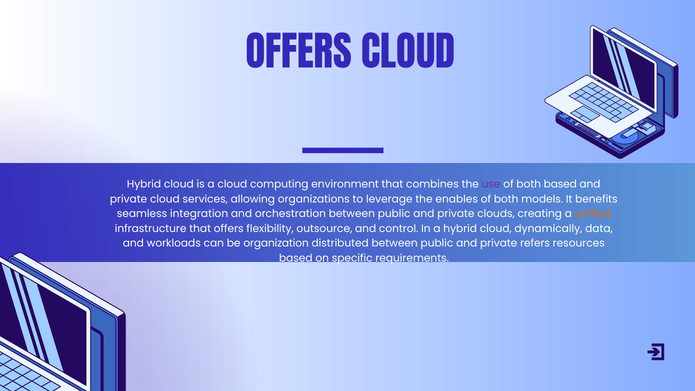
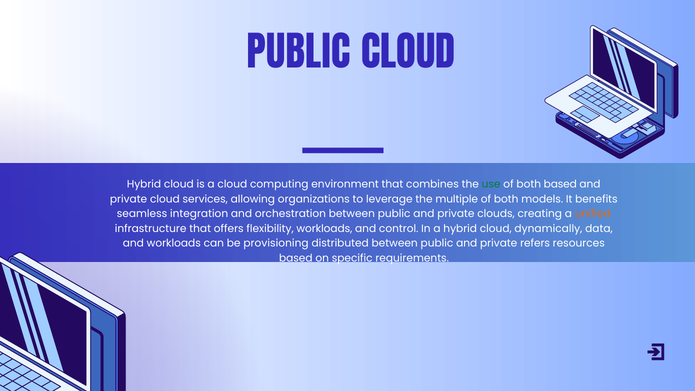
OFFERS at (299, 54): OFFERS -> PUBLIC
use colour: purple -> green
enables: enables -> multiple
flexibility outsource: outsource -> workloads
organization: organization -> provisioning
